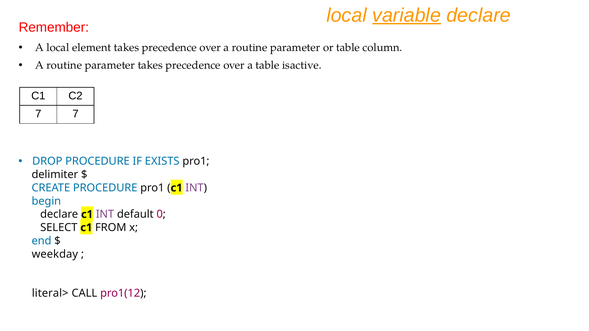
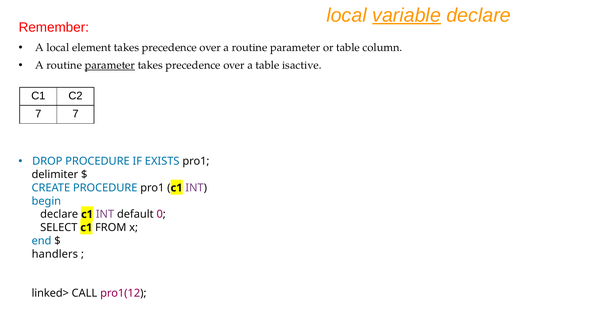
parameter at (110, 65) underline: none -> present
weekday: weekday -> handlers
literal>: literal> -> linked>
